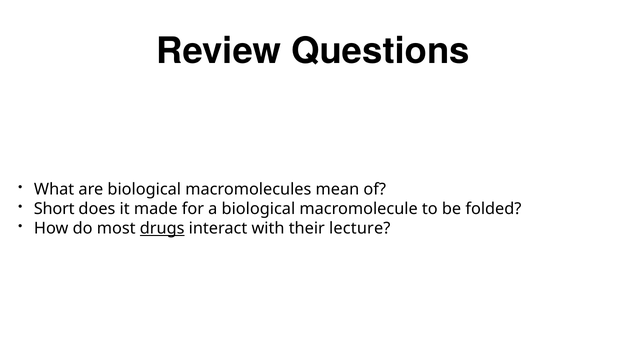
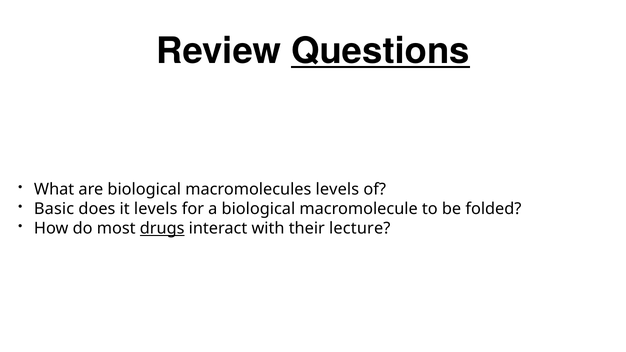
Questions underline: none -> present
macromolecules mean: mean -> levels
Short: Short -> Basic
it made: made -> levels
